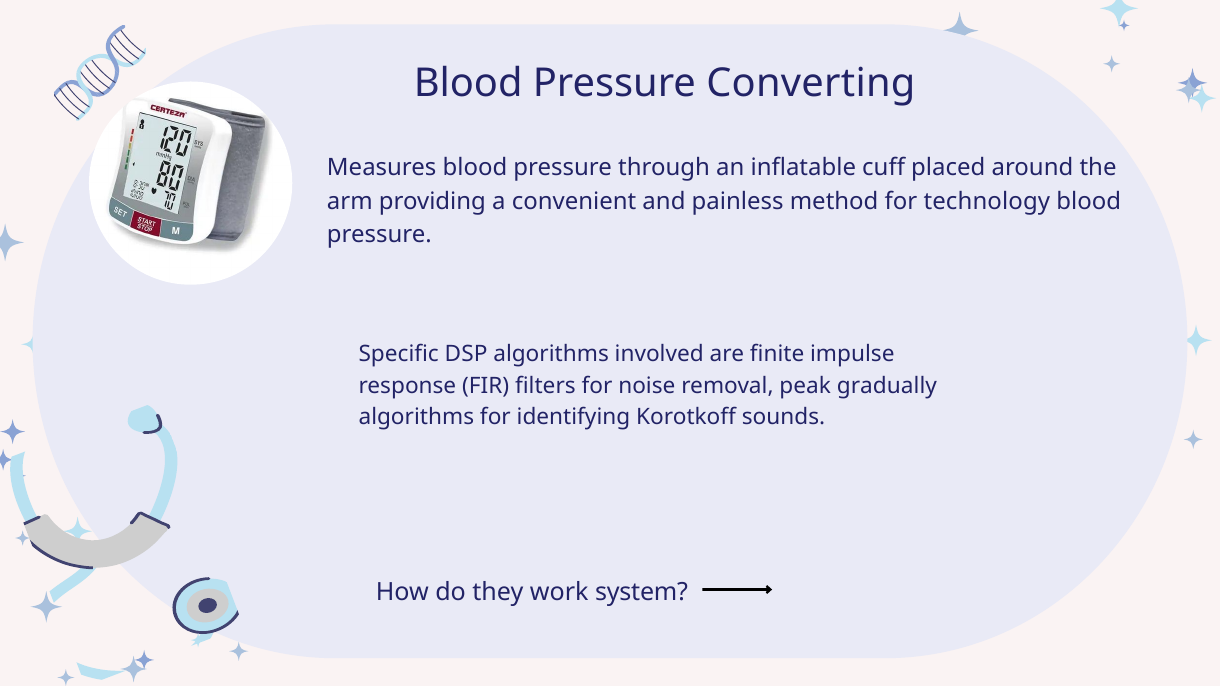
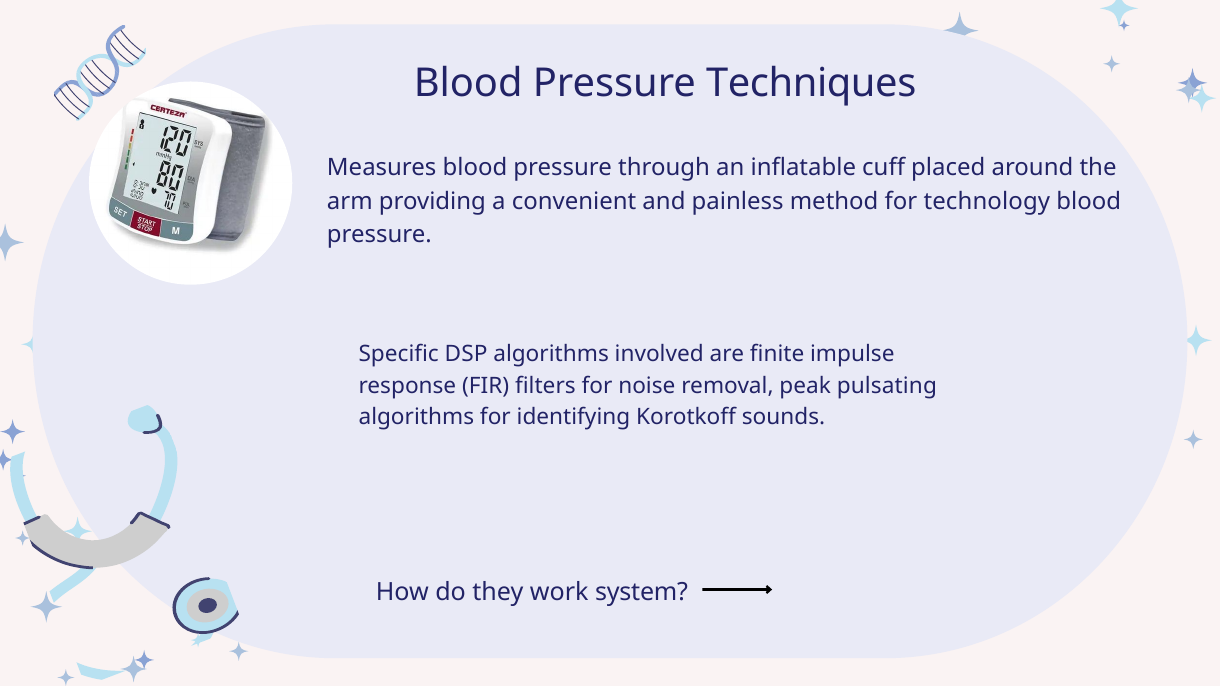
Converting: Converting -> Techniques
gradually: gradually -> pulsating
